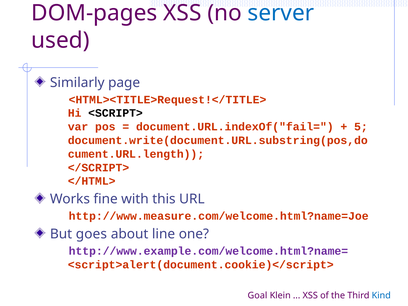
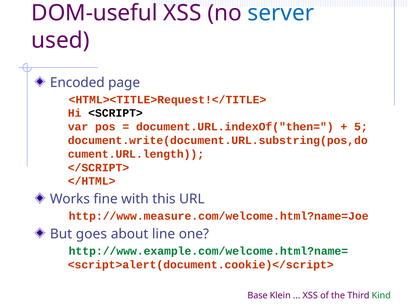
DOM-pages: DOM-pages -> DOM-useful
Similarly: Similarly -> Encoded
document.URL.indexOf("fail=: document.URL.indexOf("fail= -> document.URL.indexOf("then=
http://www.example.com/welcome.html?name= colour: purple -> green
Goal: Goal -> Base
Kind colour: blue -> green
